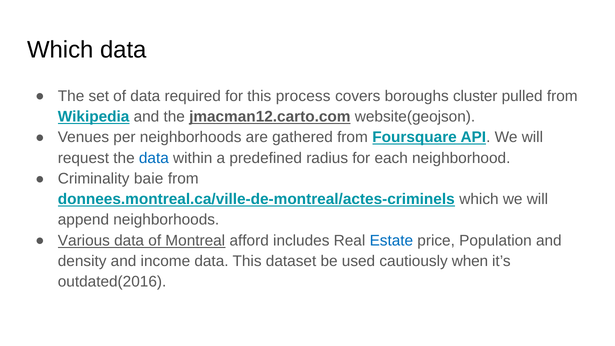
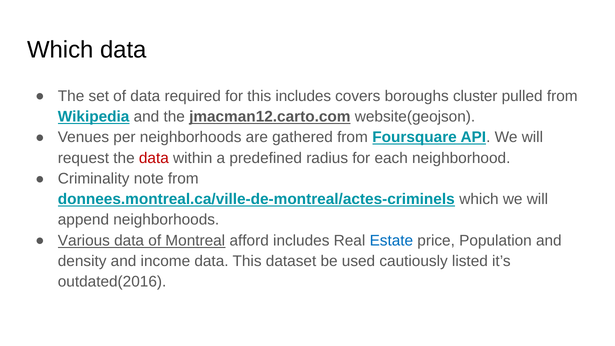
this process: process -> includes
data at (154, 158) colour: blue -> red
baie: baie -> note
when: when -> listed
